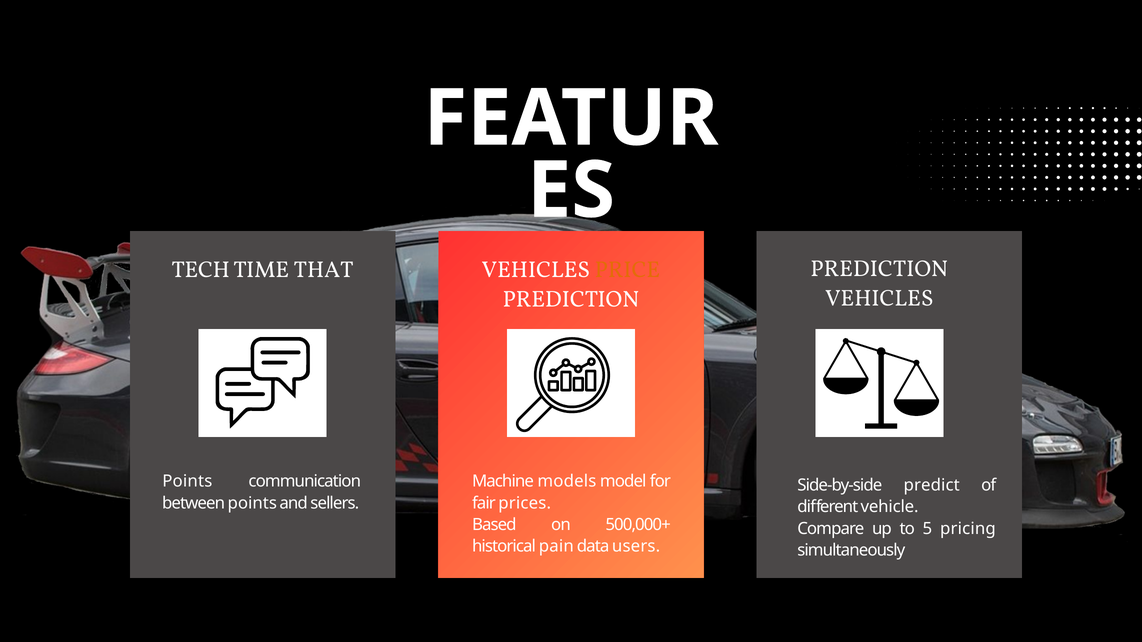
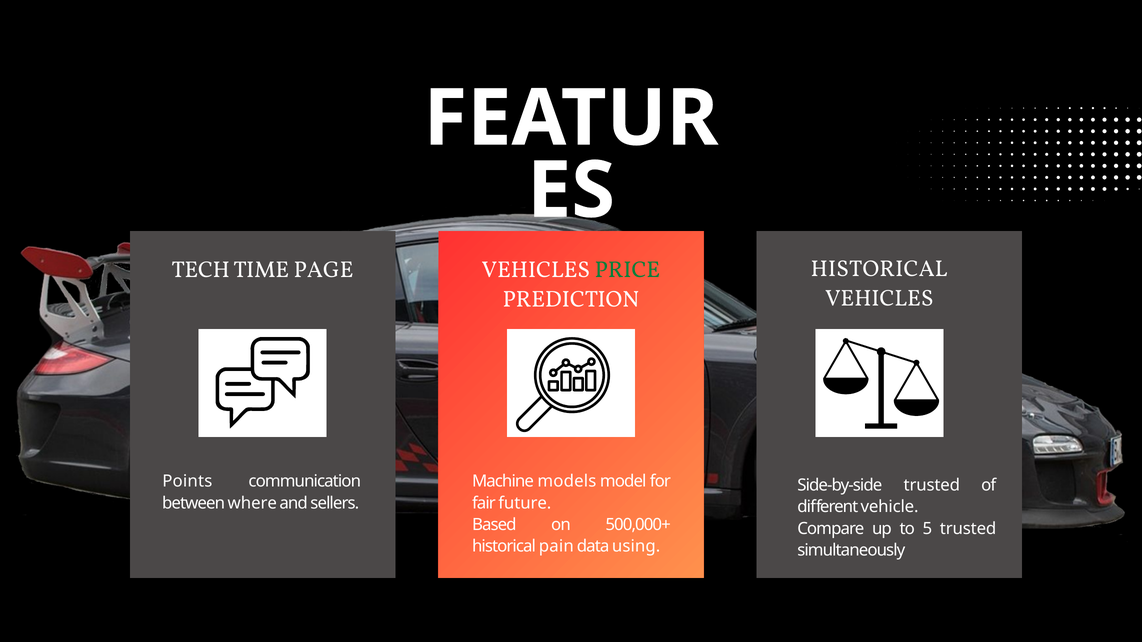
PREDICTION at (879, 269): PREDICTION -> HISTORICAL
THAT: THAT -> PAGE
PRICE colour: orange -> green
Side-by-side predict: predict -> trusted
between points: points -> where
prices: prices -> future
5 pricing: pricing -> trusted
users: users -> using
